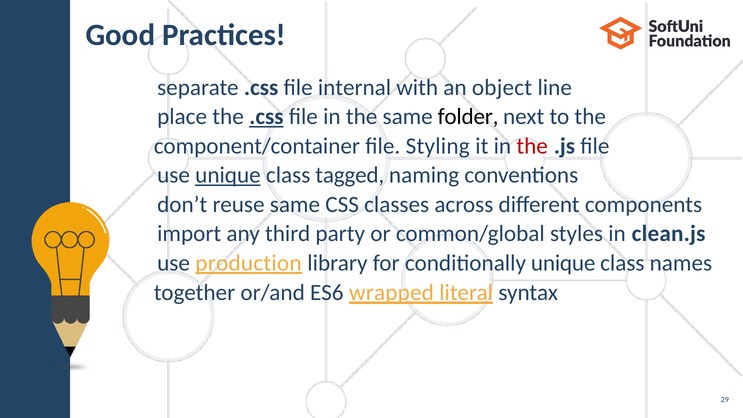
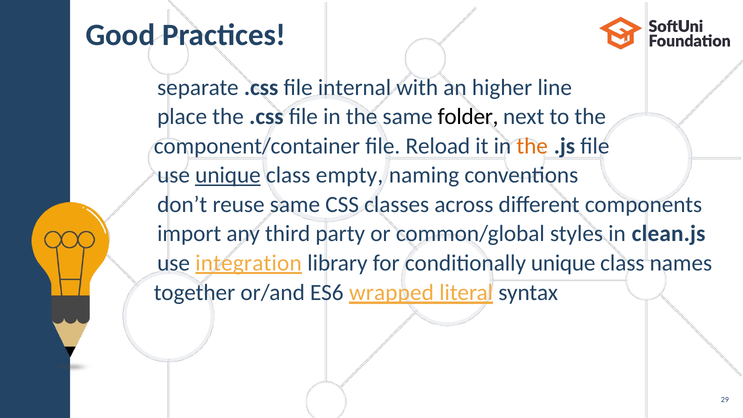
object: object -> higher
.css at (266, 117) underline: present -> none
Styling: Styling -> Reload
the at (532, 146) colour: red -> orange
tagged: tagged -> empty
production: production -> integration
